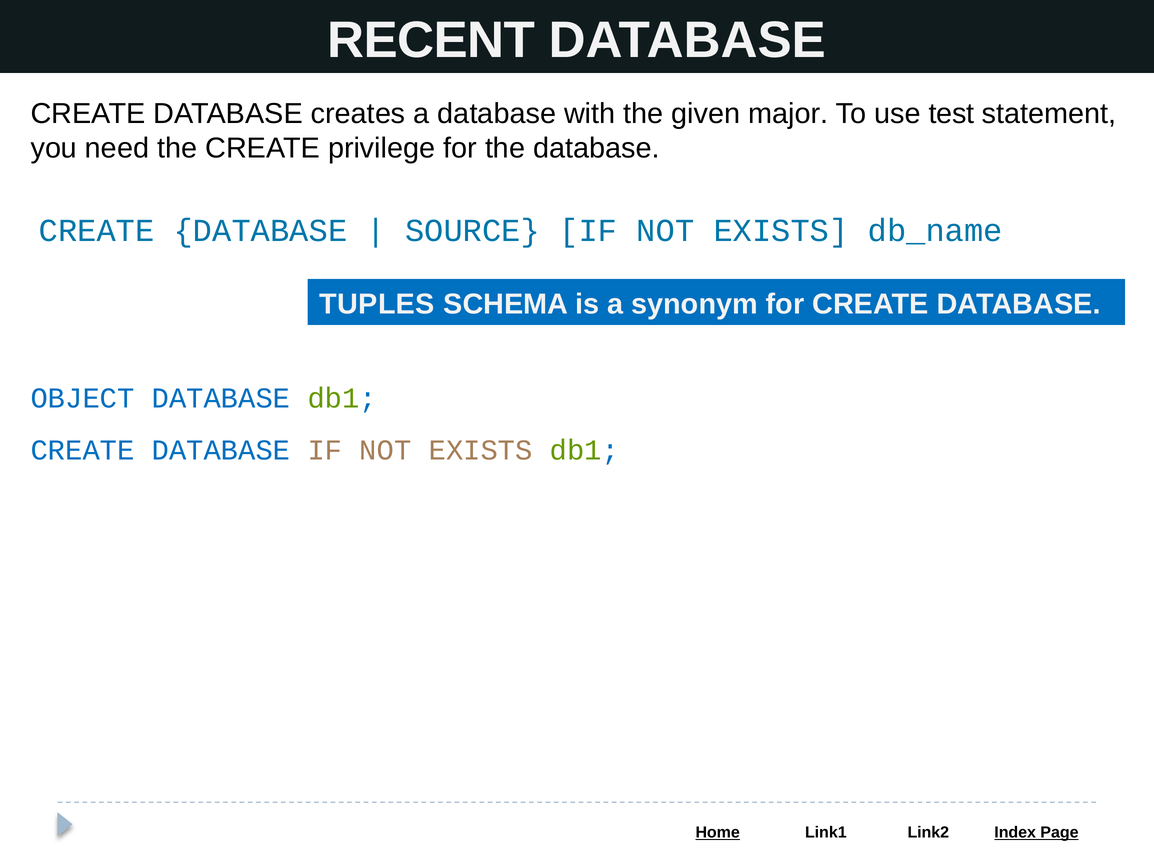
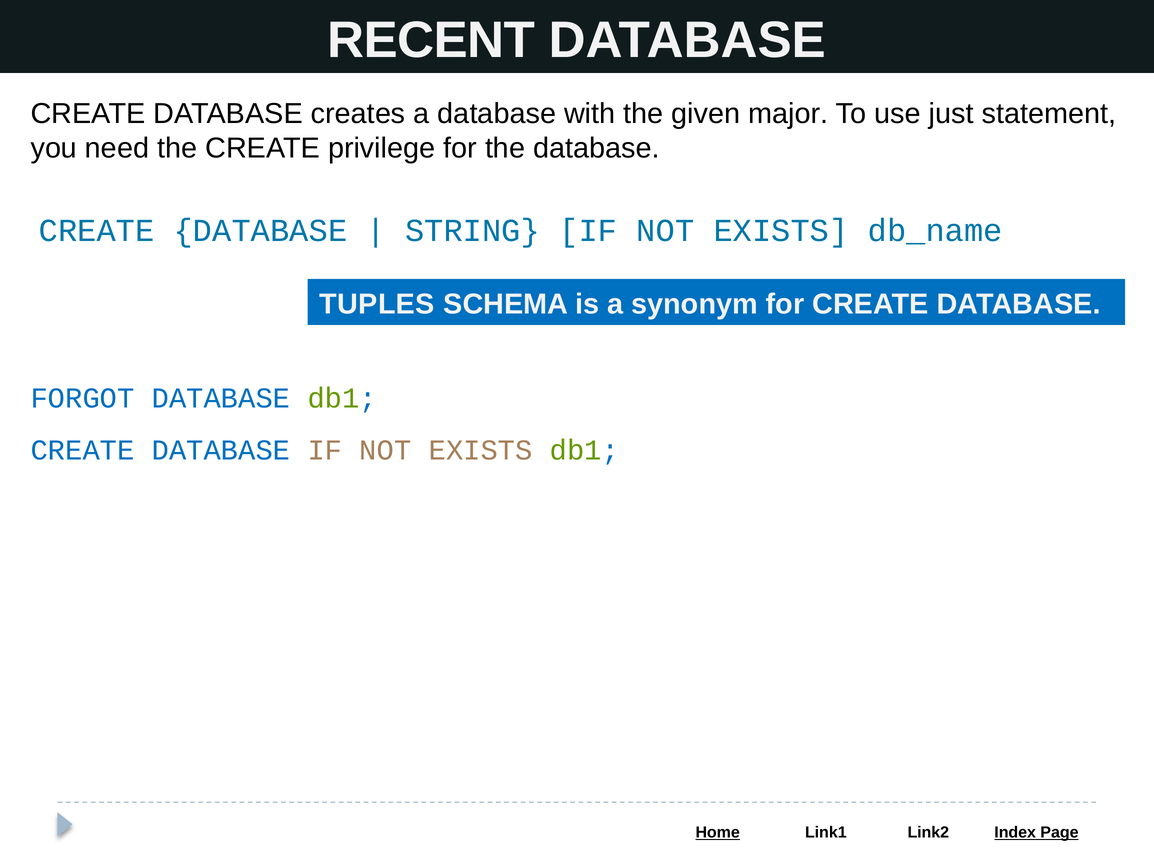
test: test -> just
SOURCE: SOURCE -> STRING
OBJECT: OBJECT -> FORGOT
